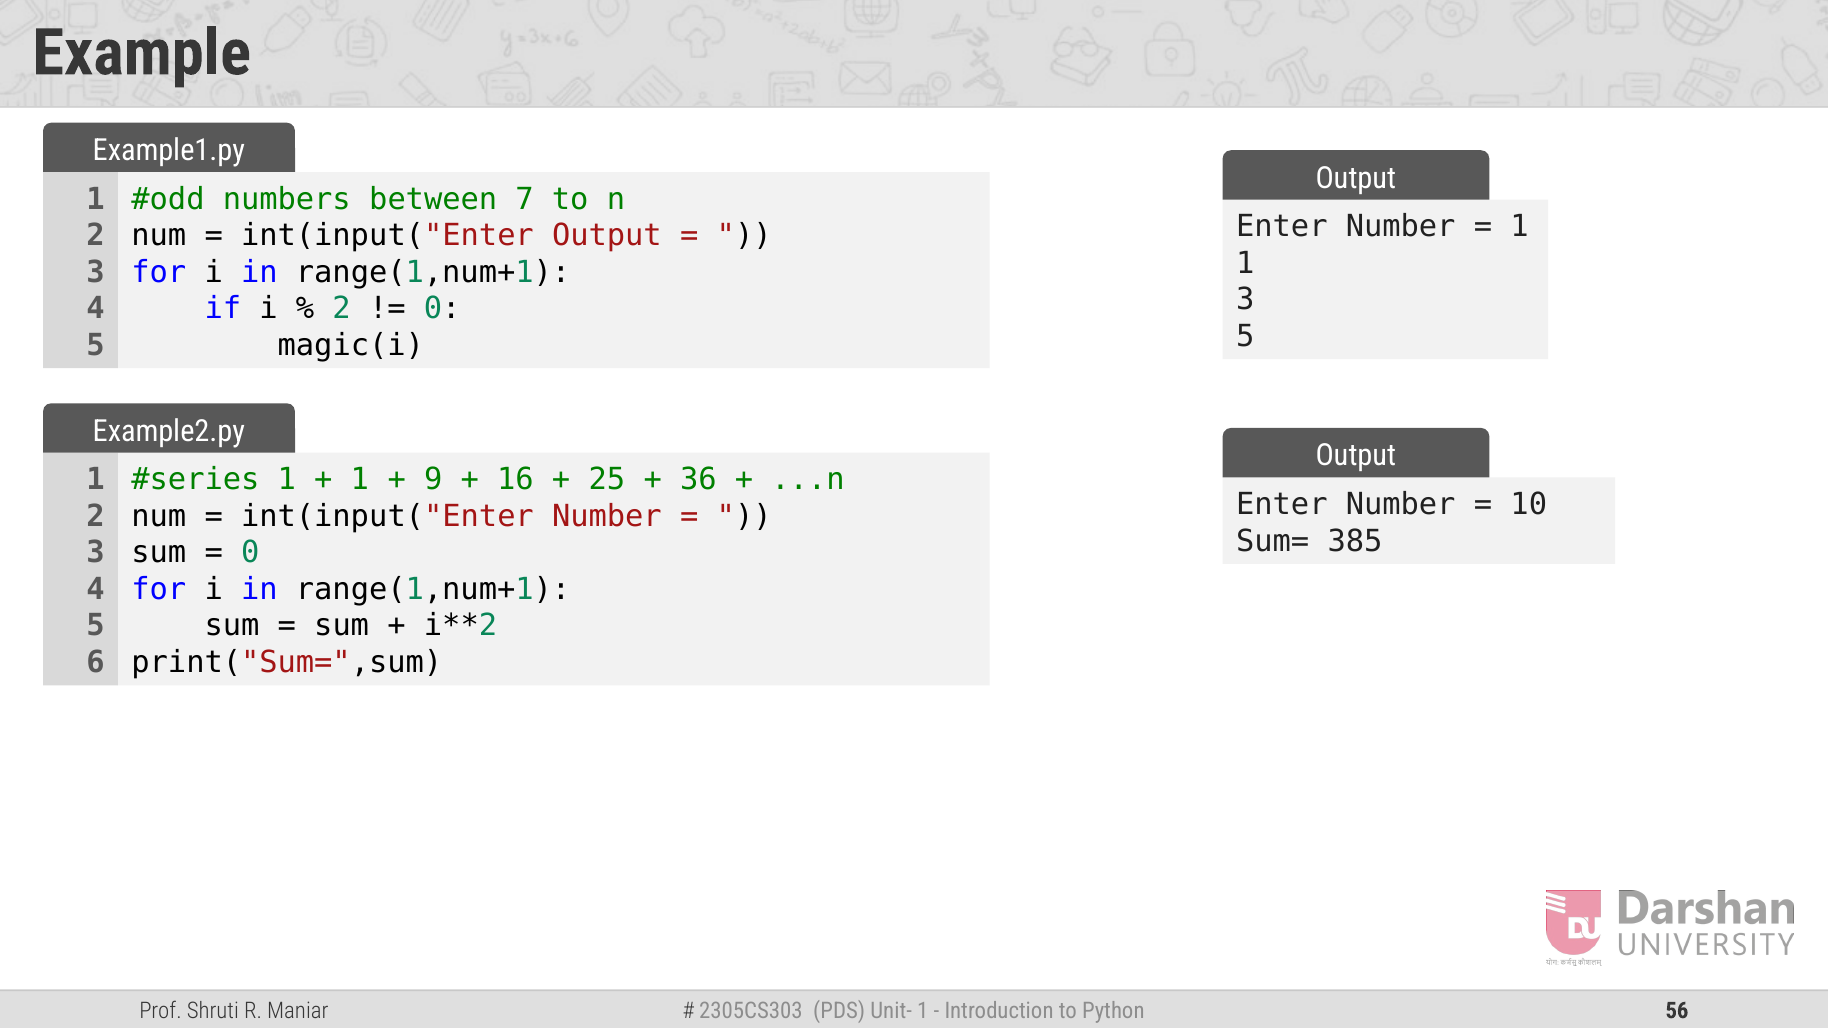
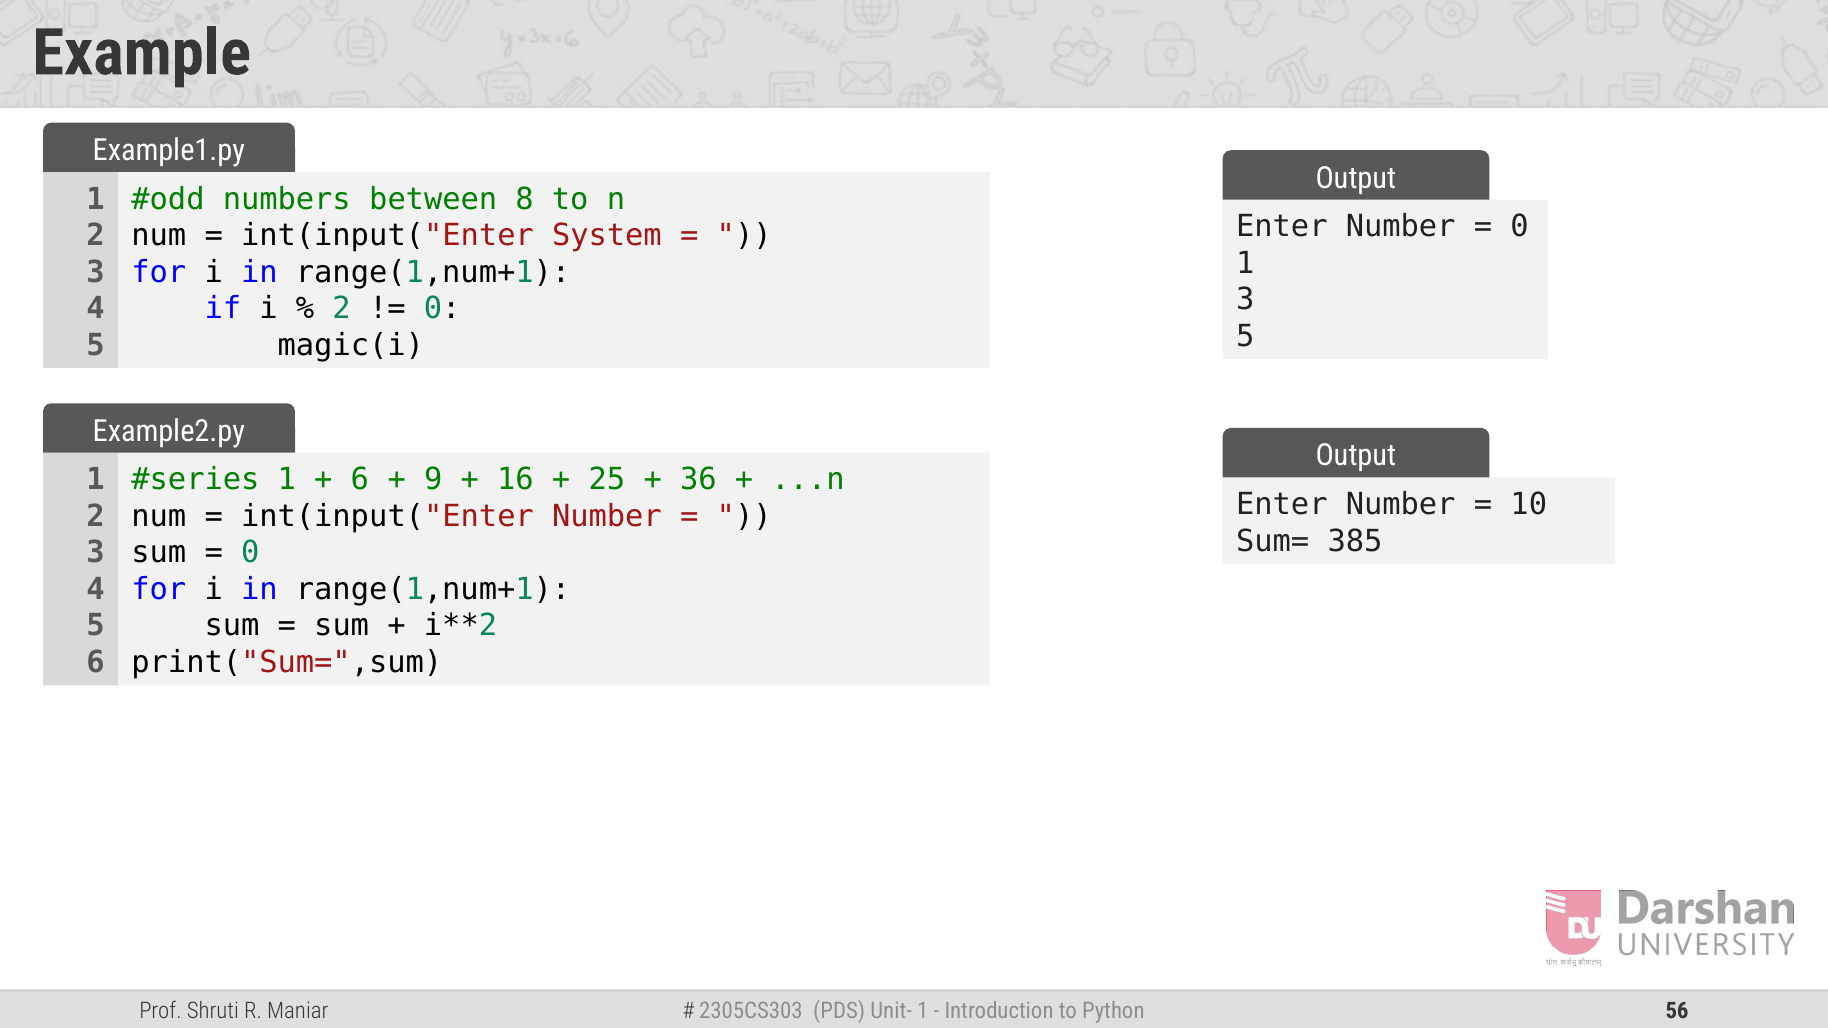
7: 7 -> 8
1 at (1520, 227): 1 -> 0
int(input("Enter Output: Output -> System
1 at (360, 480): 1 -> 6
